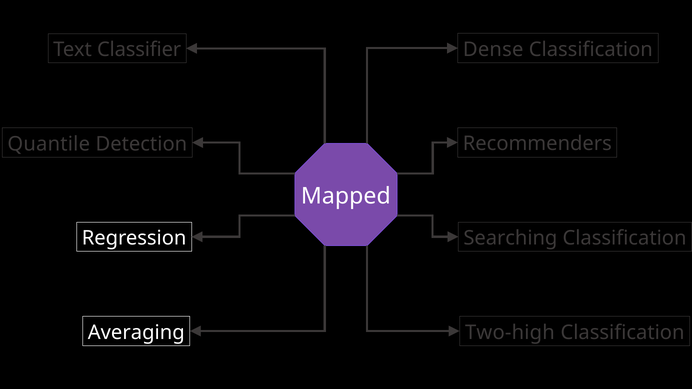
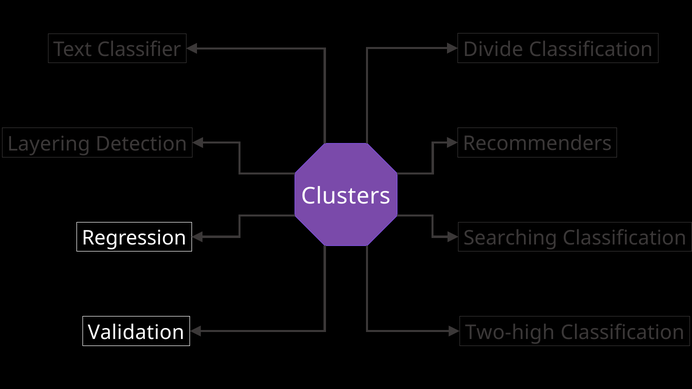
Dense: Dense -> Divide
Quantile: Quantile -> Layering
Mapped: Mapped -> Clusters
Averaging: Averaging -> Validation
